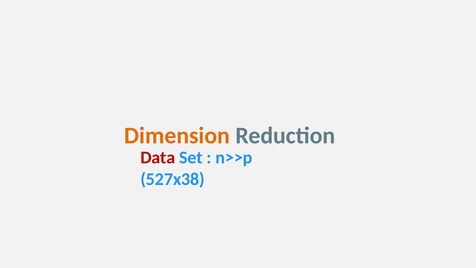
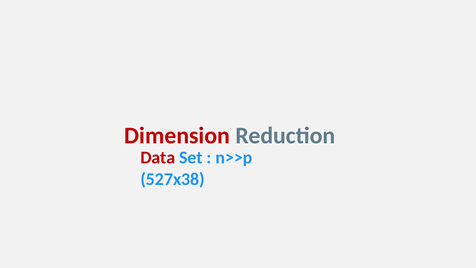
Dimension colour: orange -> red
